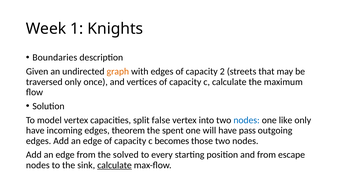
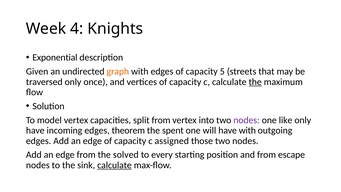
1: 1 -> 4
Boundaries: Boundaries -> Exponential
2: 2 -> 5
the at (255, 82) underline: none -> present
split false: false -> from
nodes at (247, 120) colour: blue -> purple
have pass: pass -> with
becomes: becomes -> assigned
